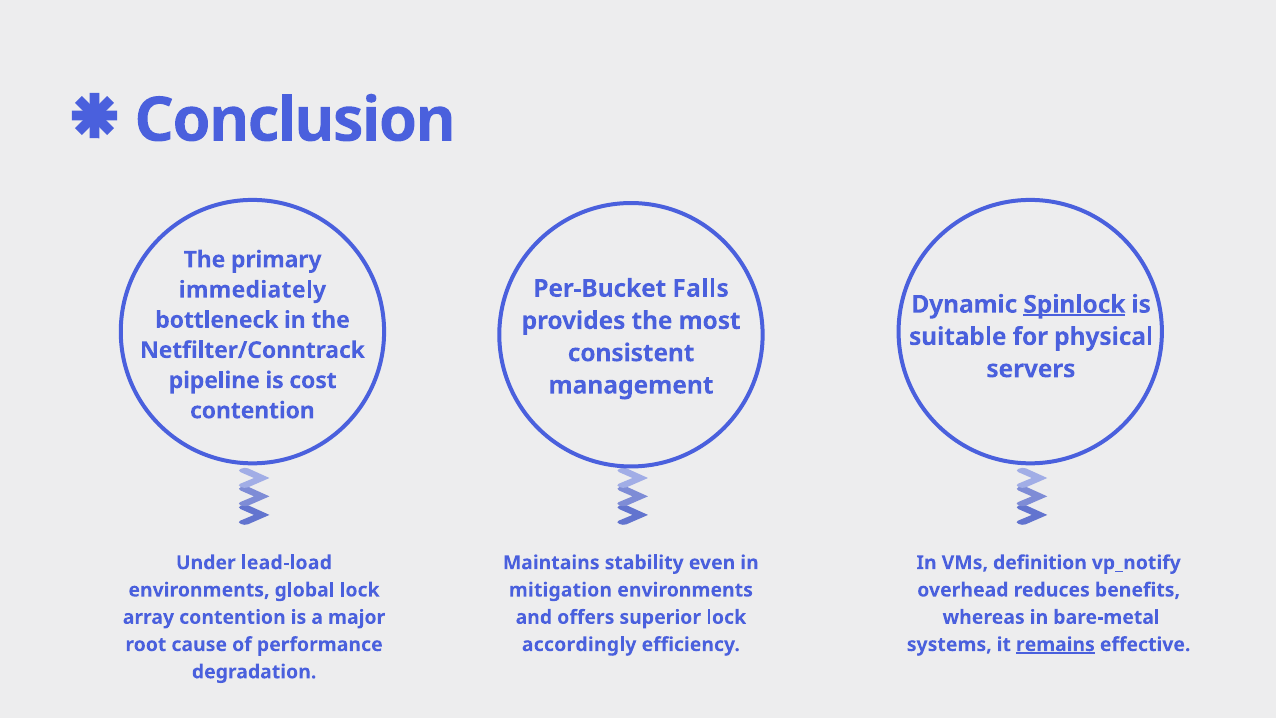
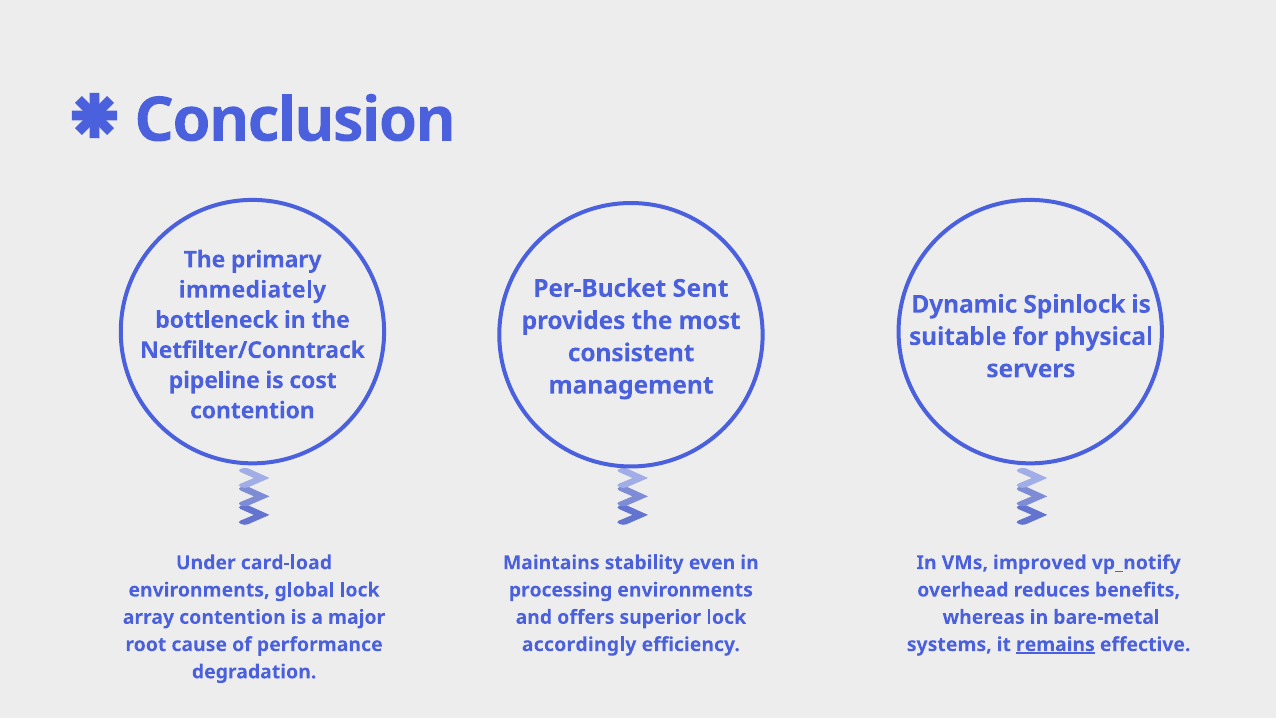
Falls: Falls -> Sent
Spinlock underline: present -> none
lead-load: lead-load -> card-load
definition: definition -> improved
mitigation: mitigation -> processing
